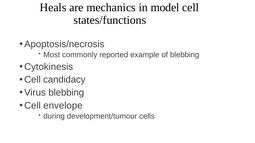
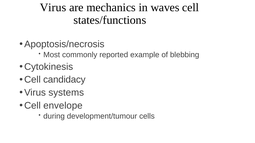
Heals at (53, 7): Heals -> Virus
model: model -> waves
Virus blebbing: blebbing -> systems
